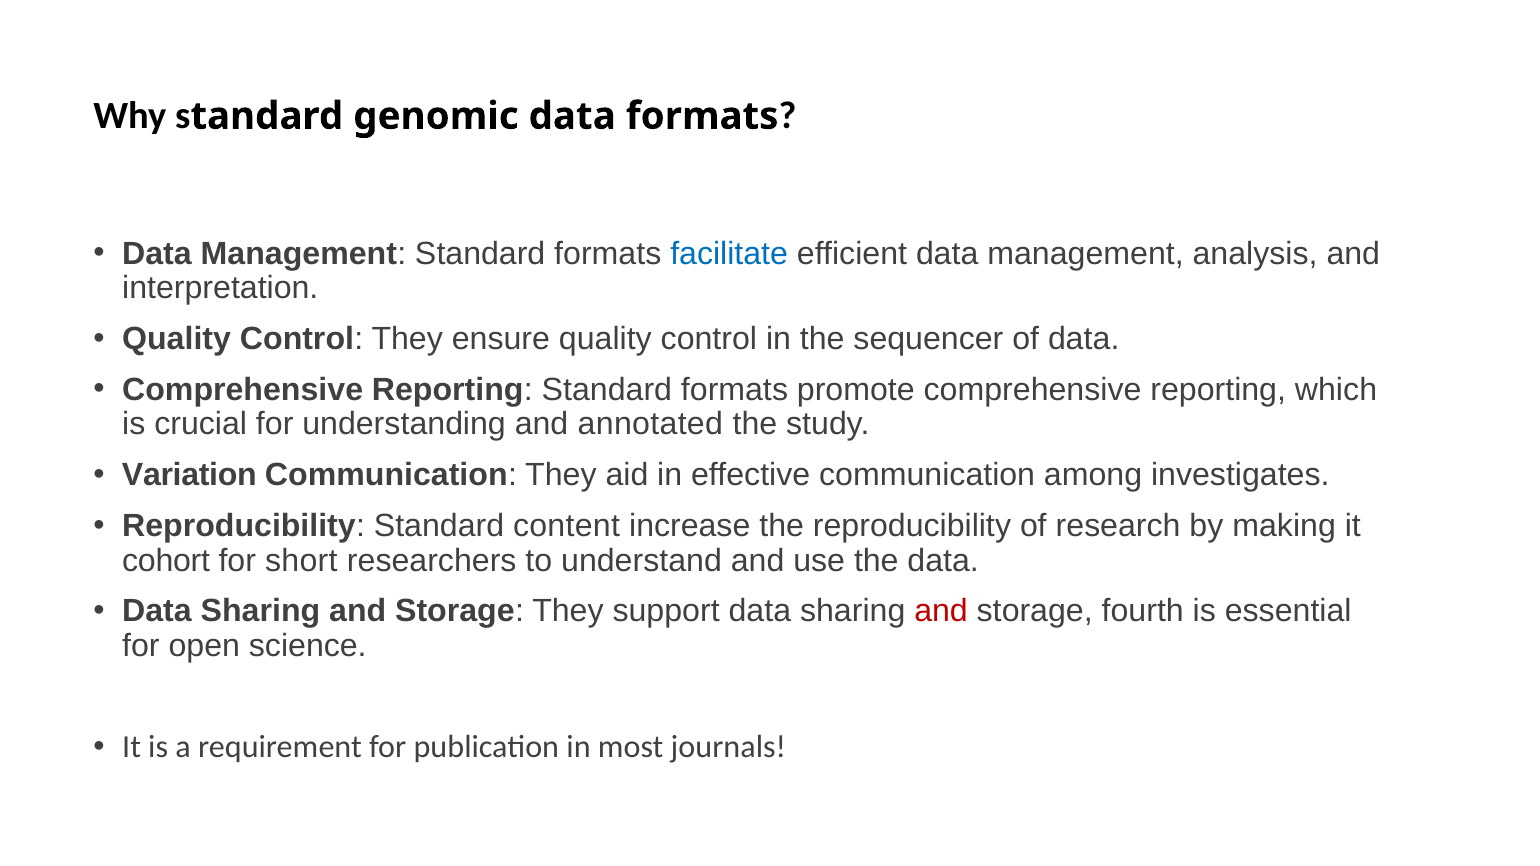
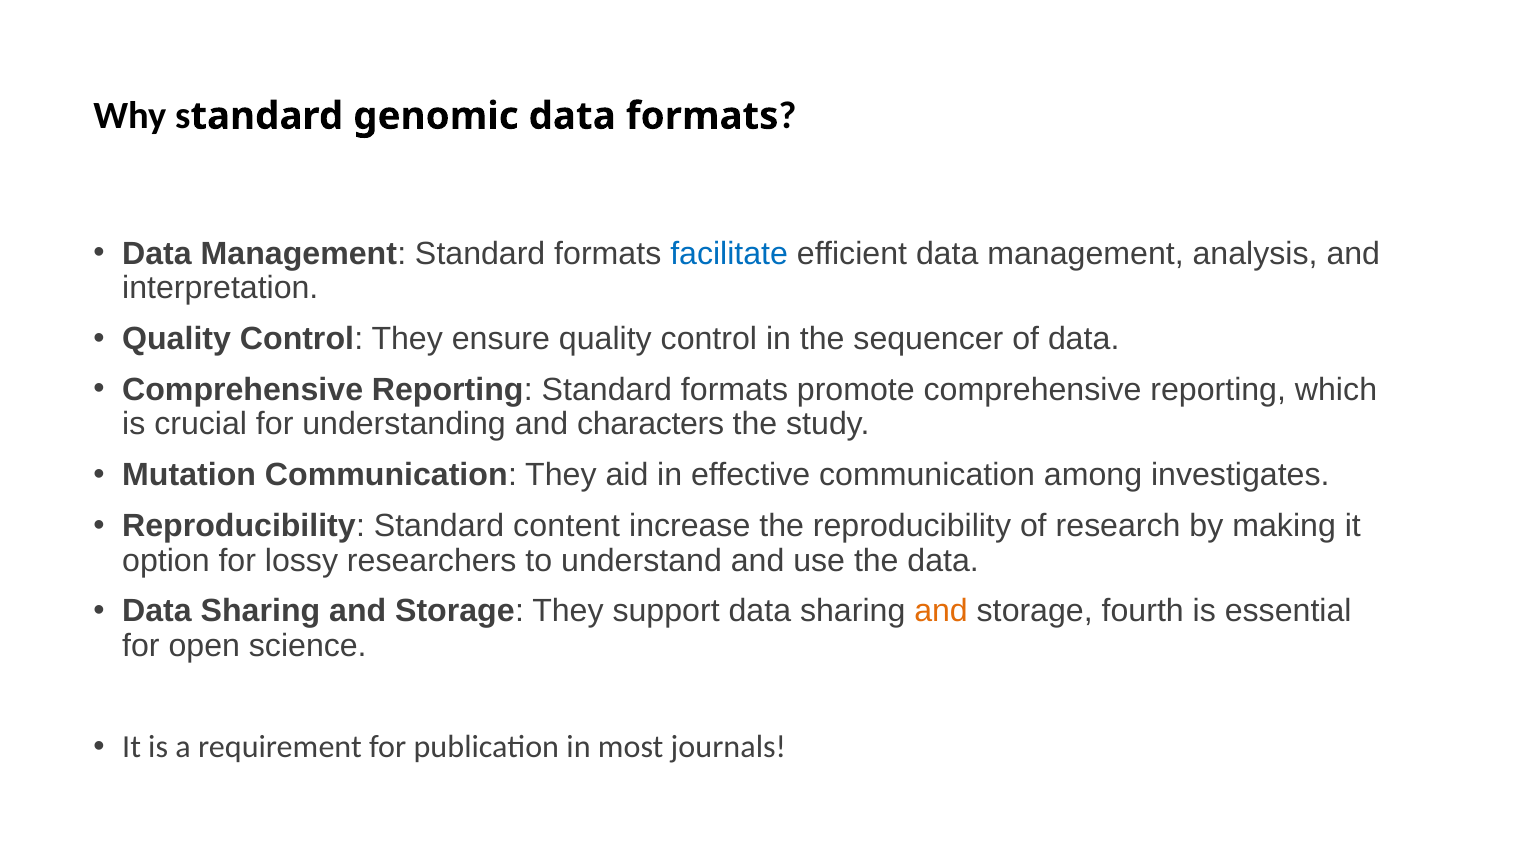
annotated: annotated -> characters
Variation: Variation -> Mutation
cohort: cohort -> option
short: short -> lossy
and at (941, 611) colour: red -> orange
